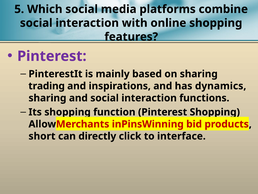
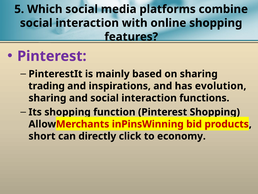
dynamics: dynamics -> evolution
interface: interface -> economy
